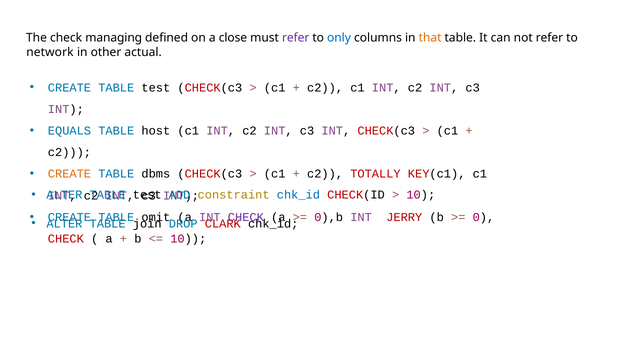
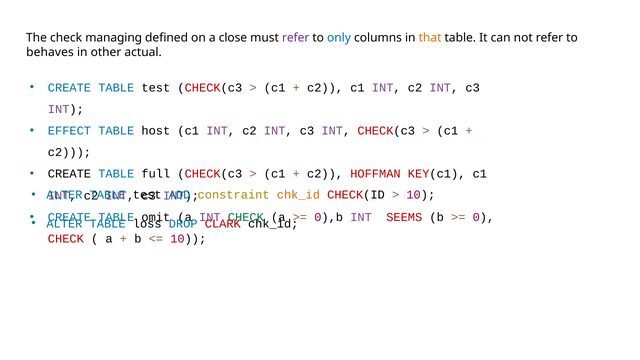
network: network -> behaves
EQUALS: EQUALS -> EFFECT
CREATE at (69, 174) colour: orange -> black
dbms: dbms -> full
TOTALLY: TOTALLY -> HOFFMAN
chk_id at (298, 195) colour: blue -> orange
CHECK at (246, 217) colour: purple -> green
JERRY: JERRY -> SEEMS
join: join -> loss
